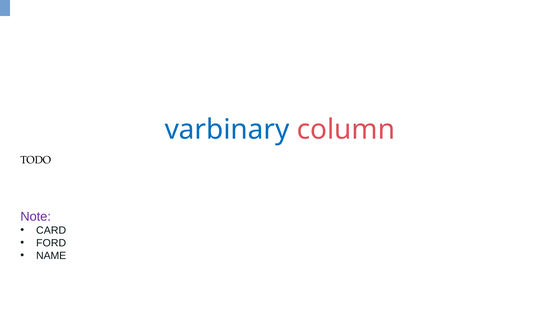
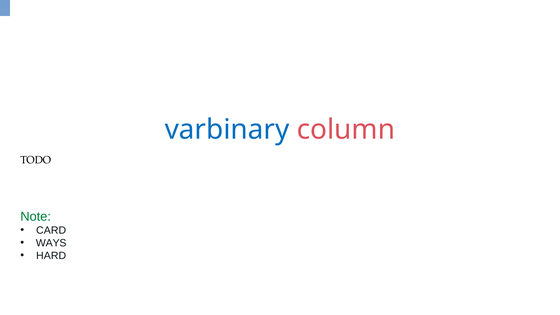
Note colour: purple -> green
FORD: FORD -> WAYS
NAME: NAME -> HARD
